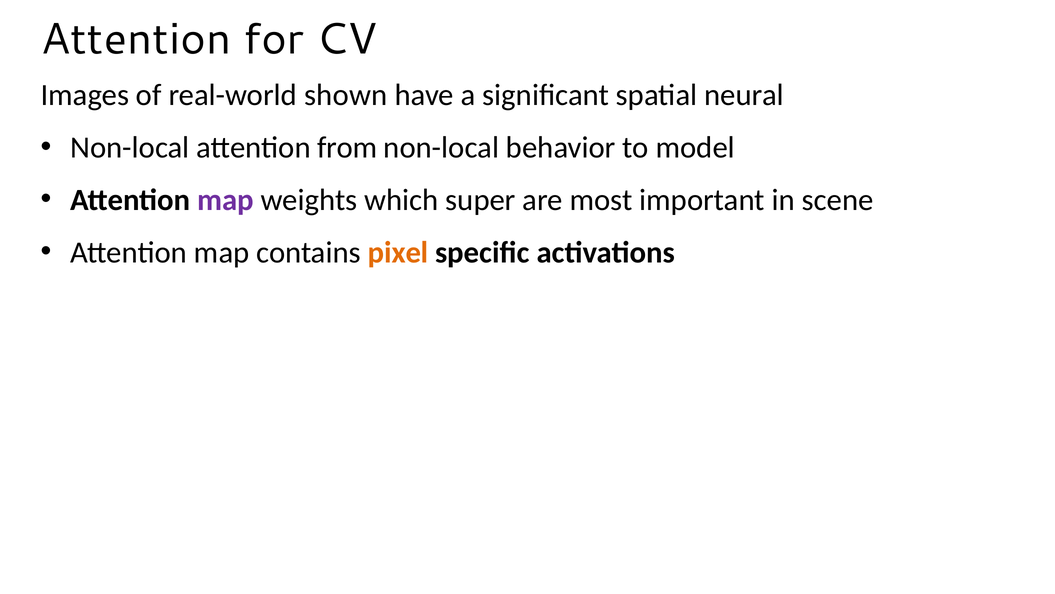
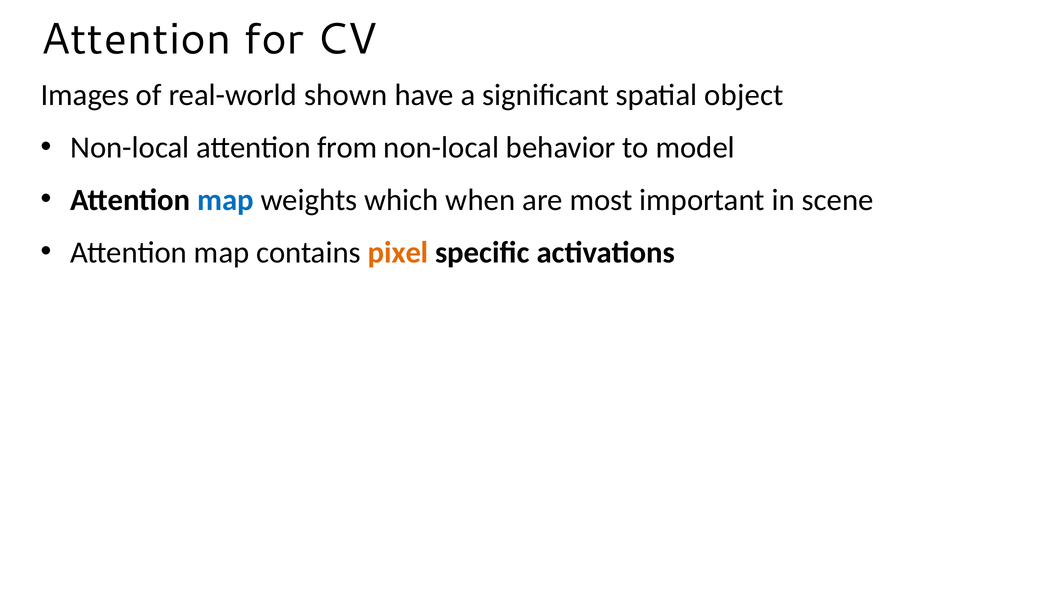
neural: neural -> object
map at (226, 200) colour: purple -> blue
super: super -> when
